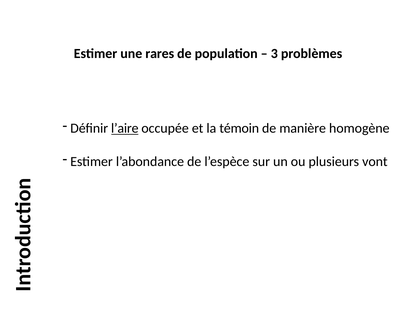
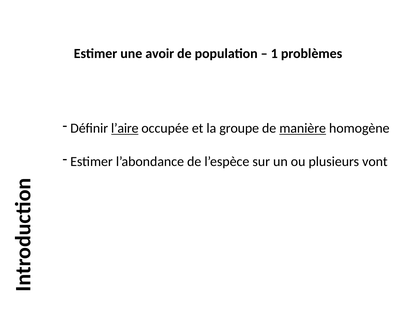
rares: rares -> avoir
3: 3 -> 1
témoin: témoin -> groupe
manière underline: none -> present
